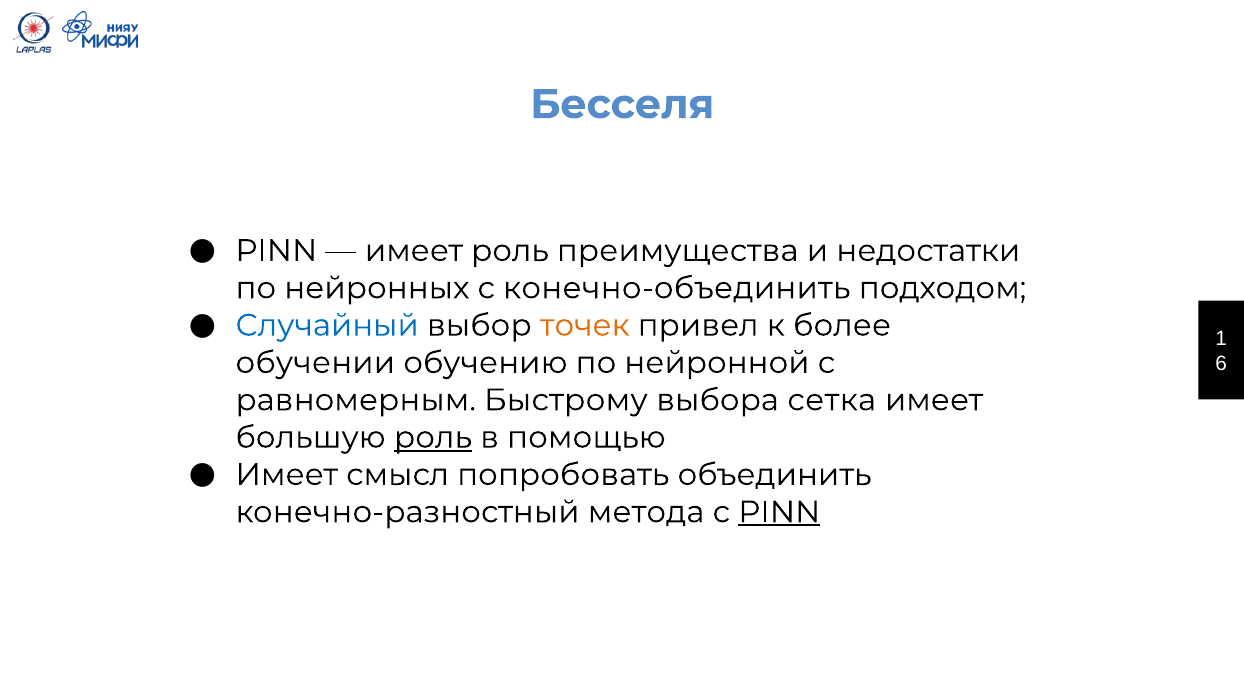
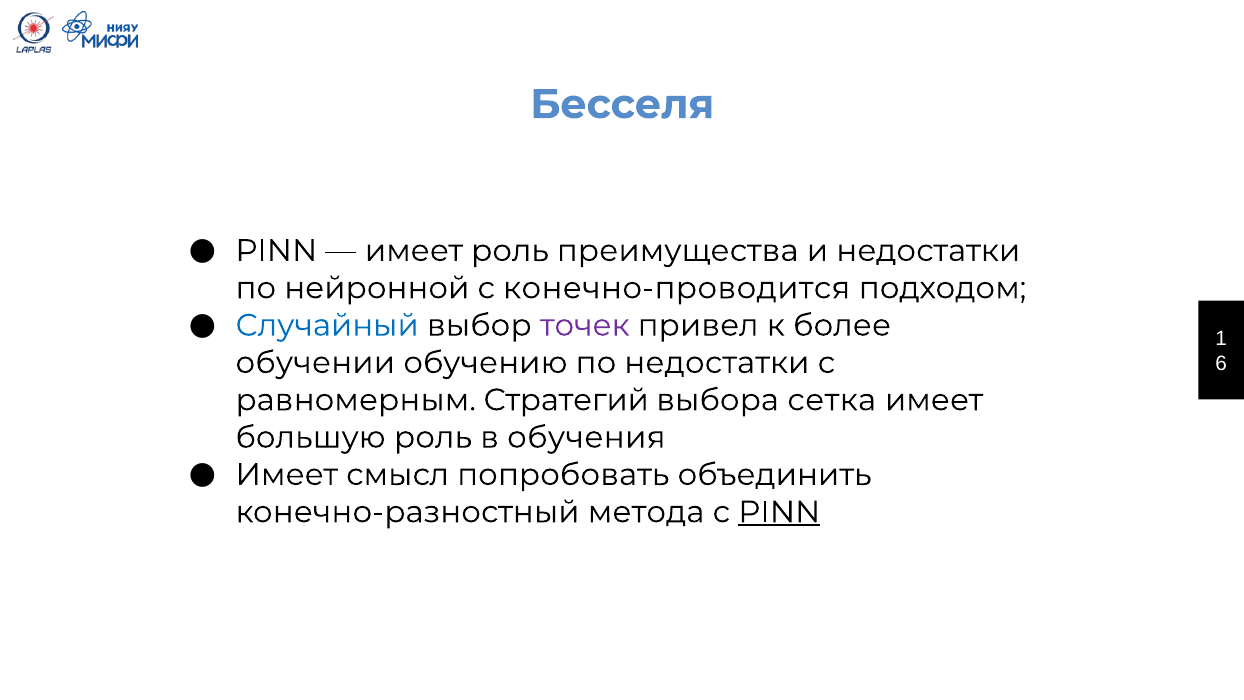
нейронных: нейронных -> нейронной
конечно-объединить: конечно-объединить -> конечно-проводится
точек colour: orange -> purple
по нейронной: нейронной -> недостатки
Быстрому: Быстрому -> Стратегий
роль at (433, 437) underline: present -> none
помощью: помощью -> обучения
